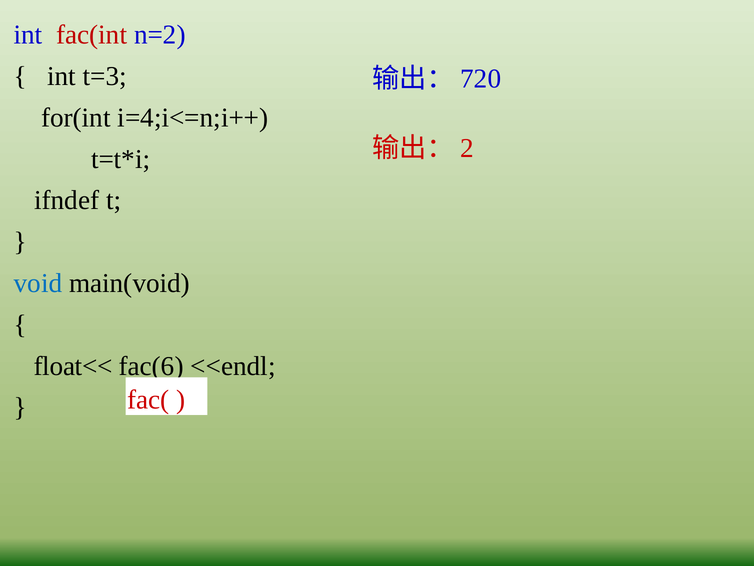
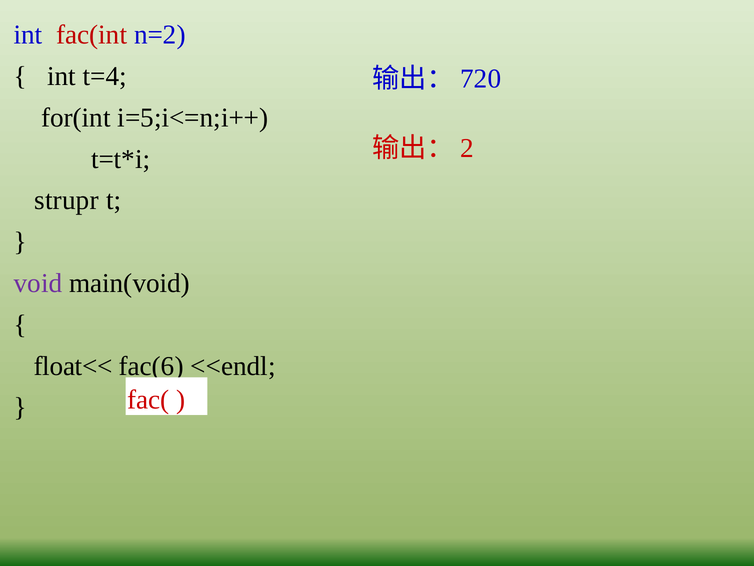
t=3: t=3 -> t=4
i=4;i<=n;i++: i=4;i<=n;i++ -> i=5;i<=n;i++
ifndef: ifndef -> strupr
void colour: blue -> purple
